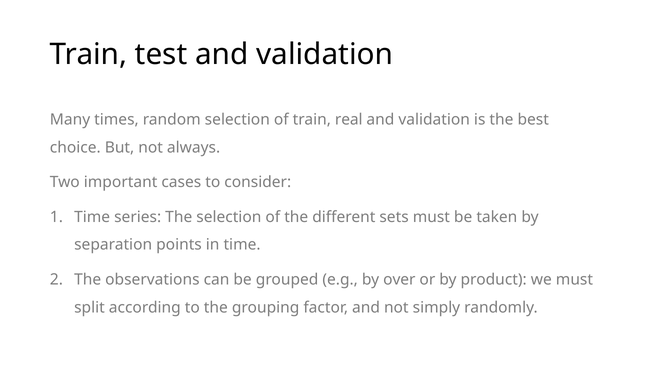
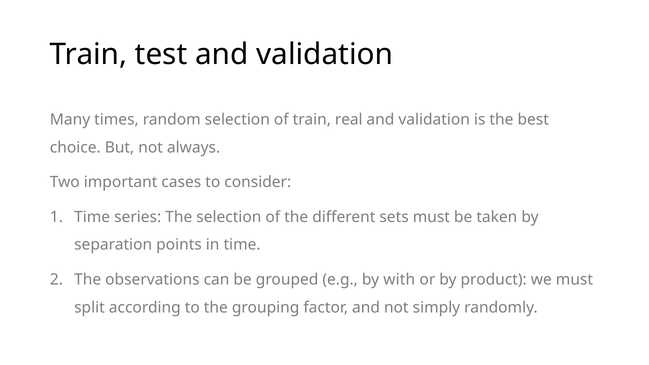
over: over -> with
